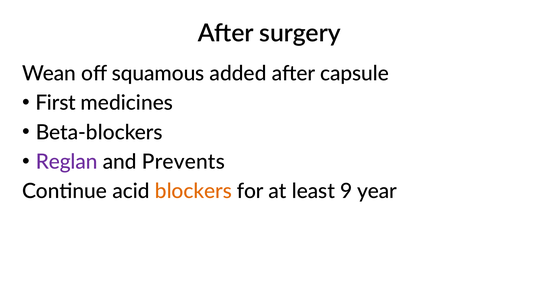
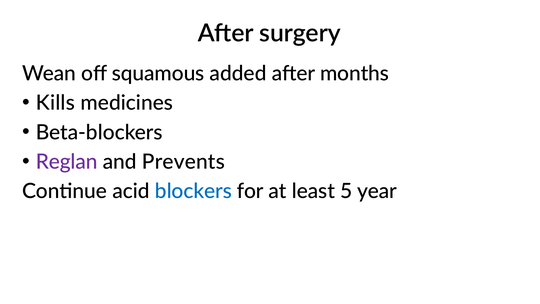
capsule: capsule -> months
First: First -> Kills
blockers colour: orange -> blue
9: 9 -> 5
